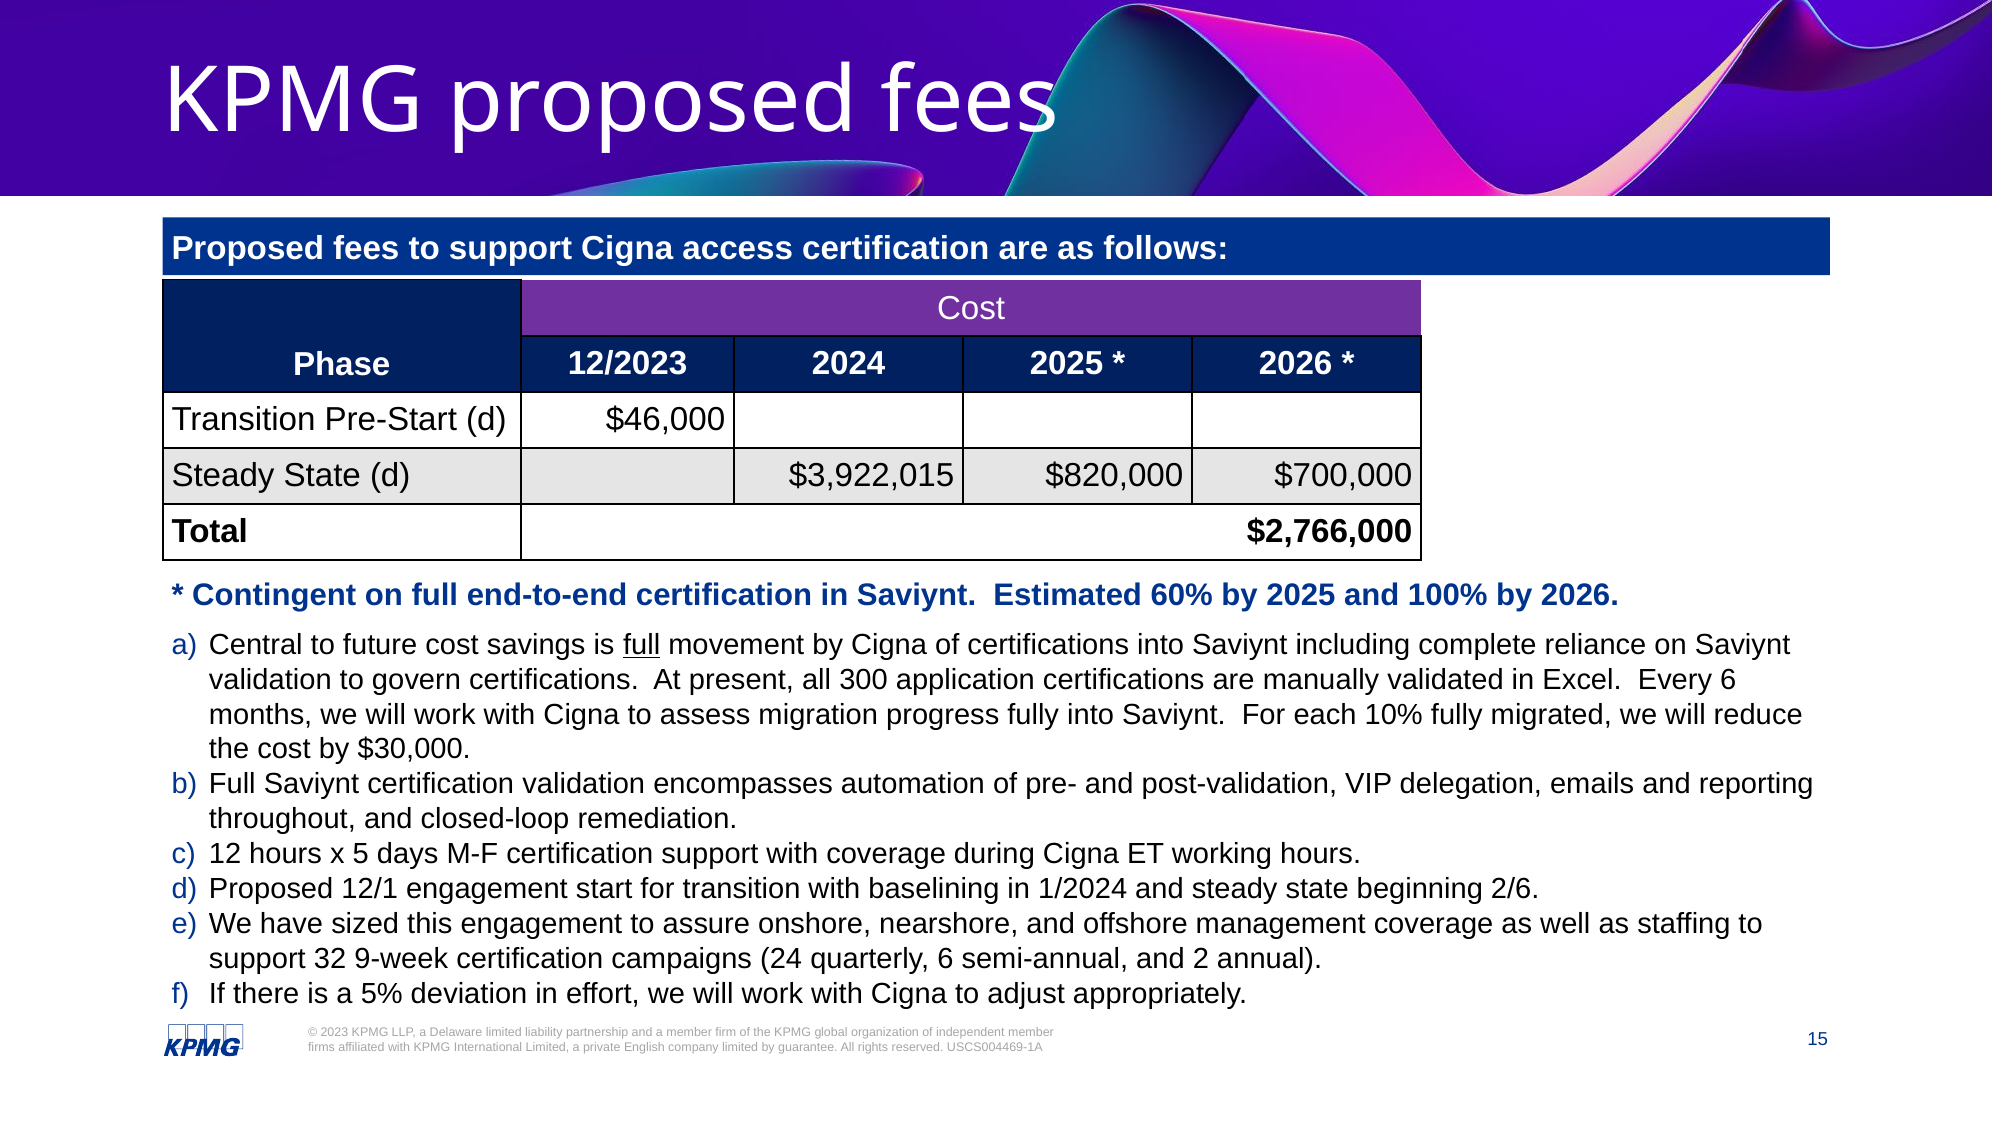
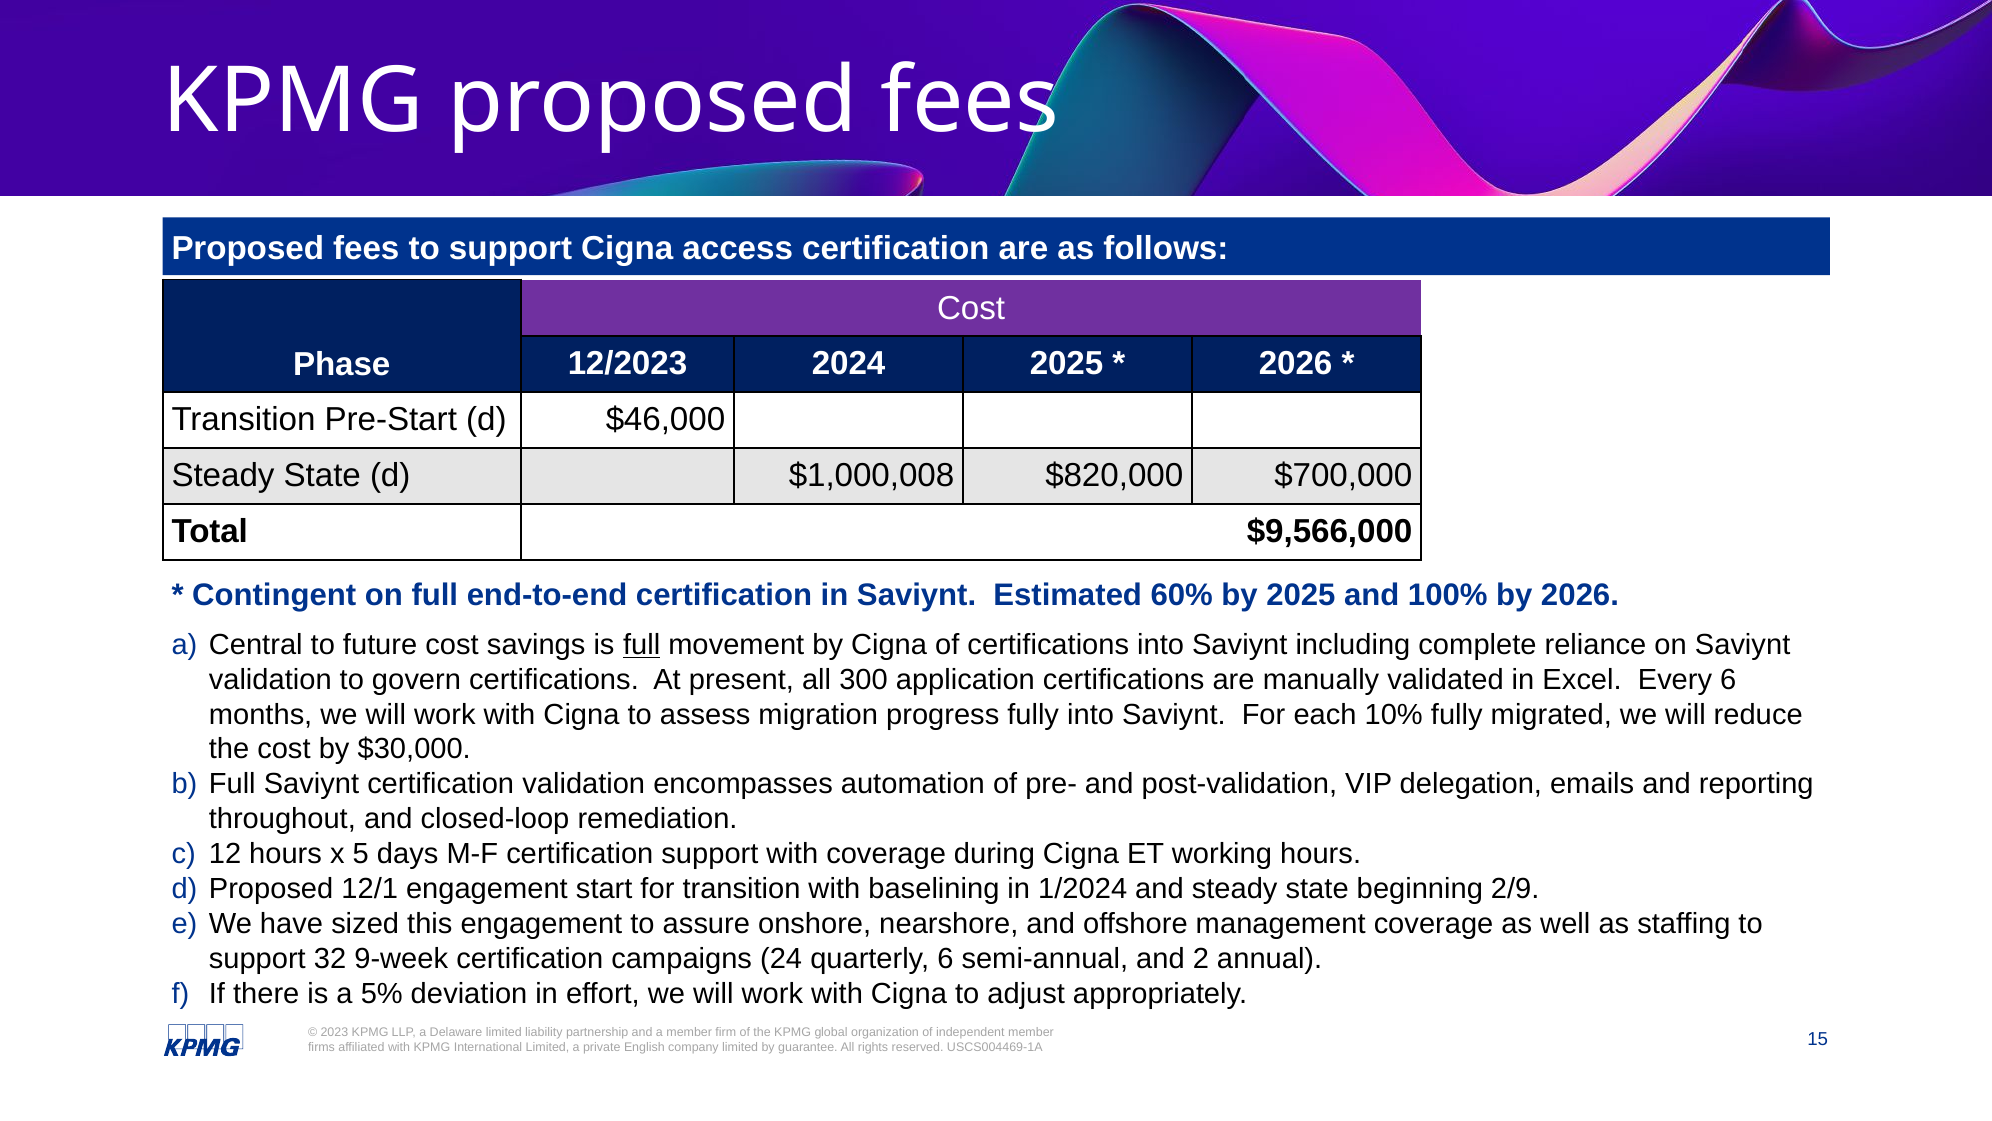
$3,922,015: $3,922,015 -> $1,000,008
$2,766,000: $2,766,000 -> $9,566,000
2/6: 2/6 -> 2/9
